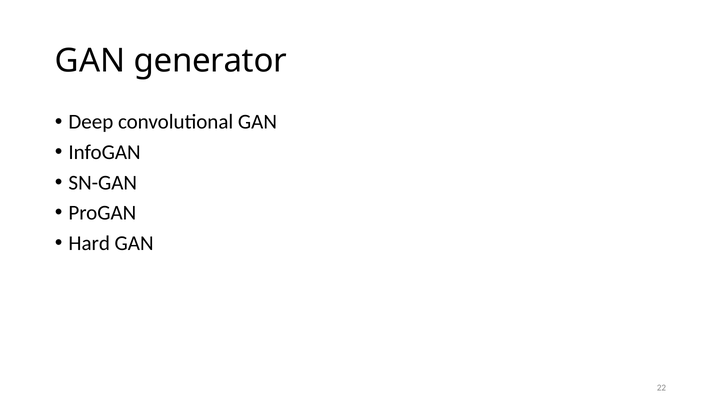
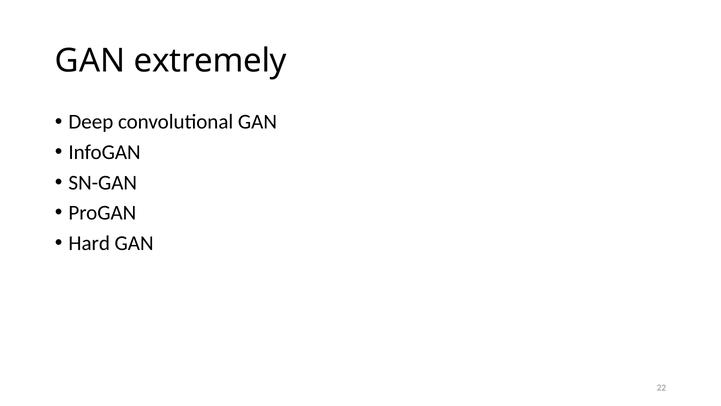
generator: generator -> extremely
